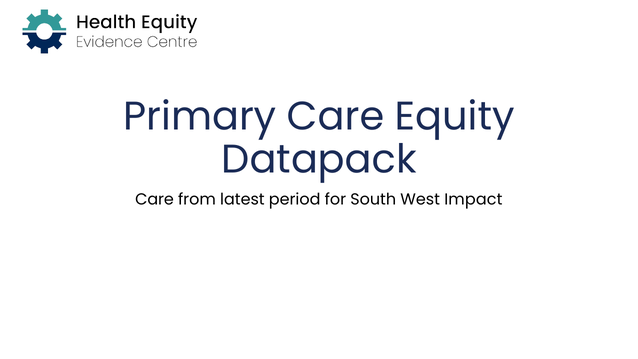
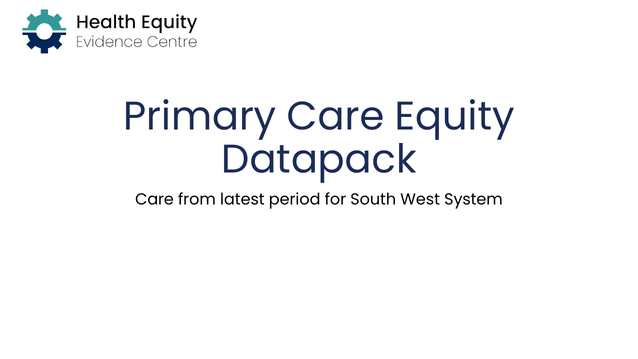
Impact: Impact -> System
